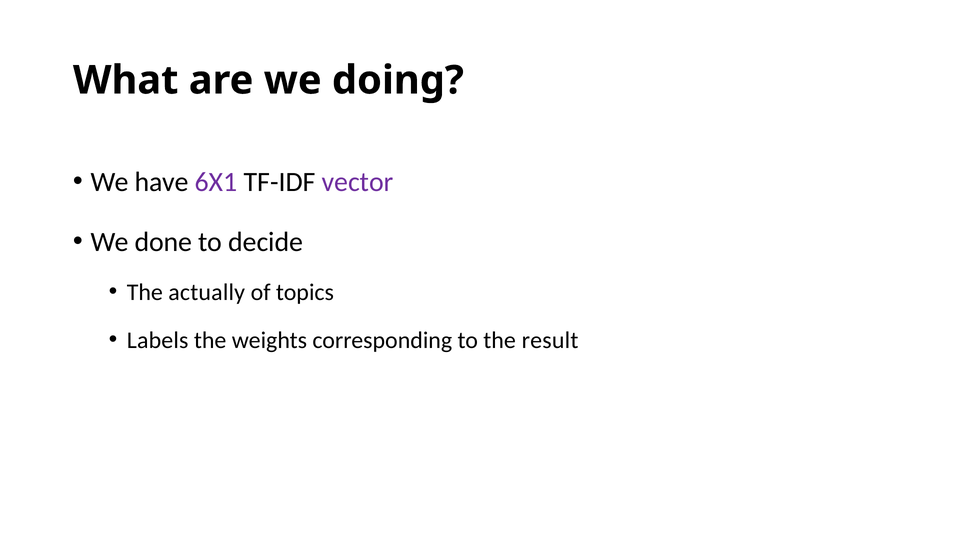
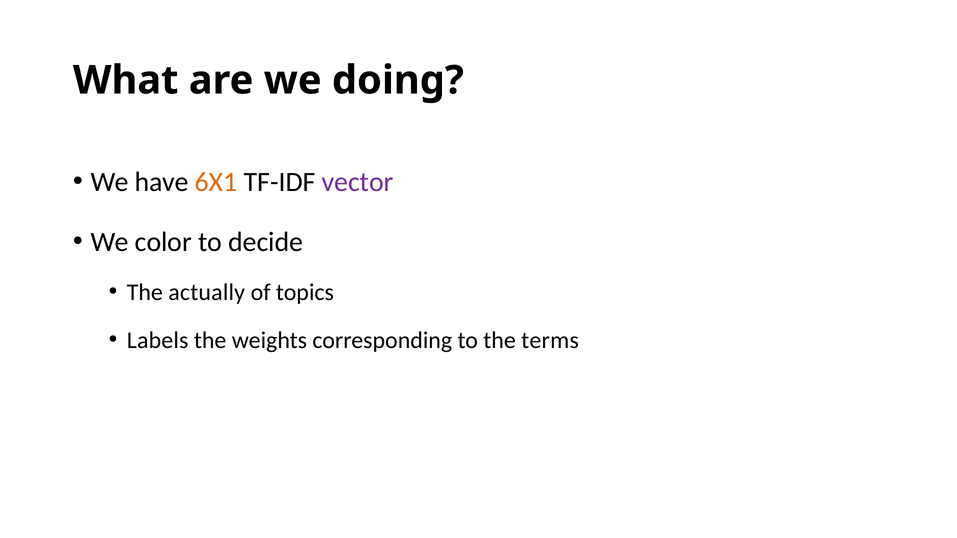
6X1 colour: purple -> orange
done: done -> color
result: result -> terms
